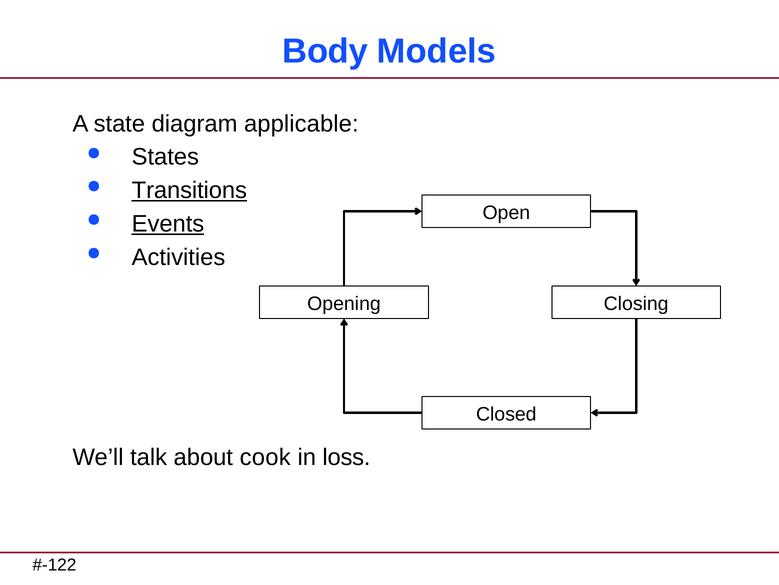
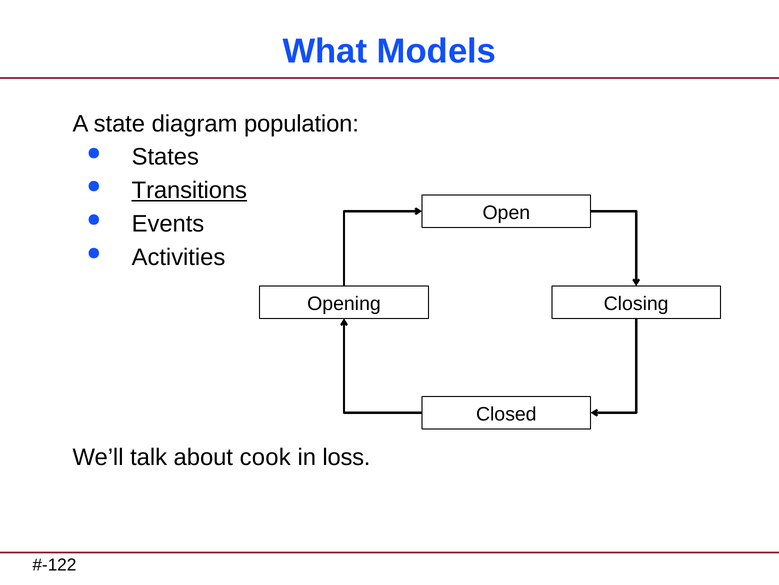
Body: Body -> What
applicable: applicable -> population
Events underline: present -> none
